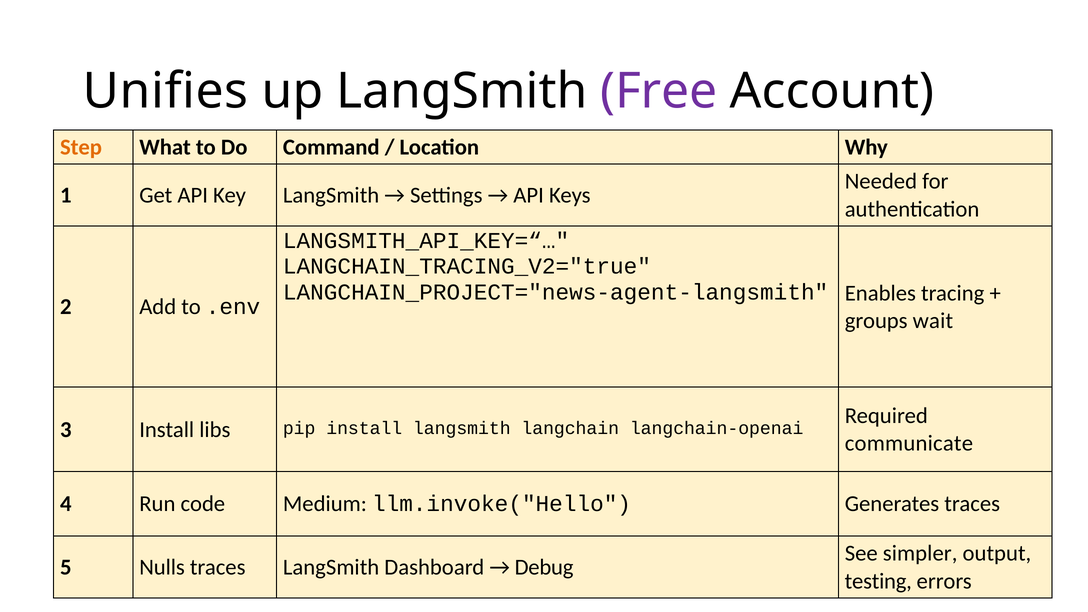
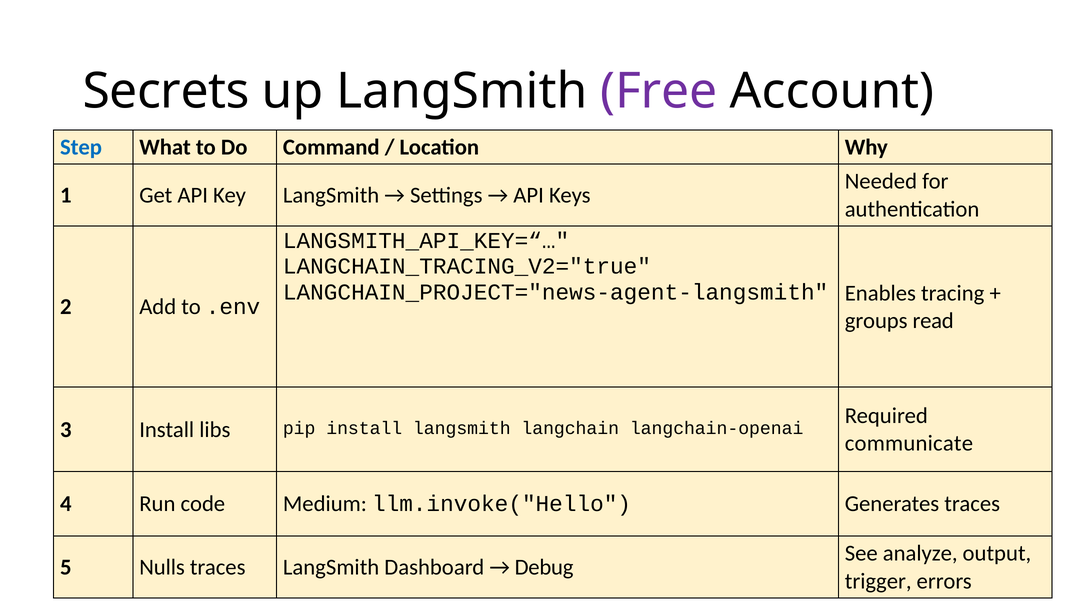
Unifies: Unifies -> Secrets
Step colour: orange -> blue
wait: wait -> read
simpler: simpler -> analyze
testing: testing -> trigger
